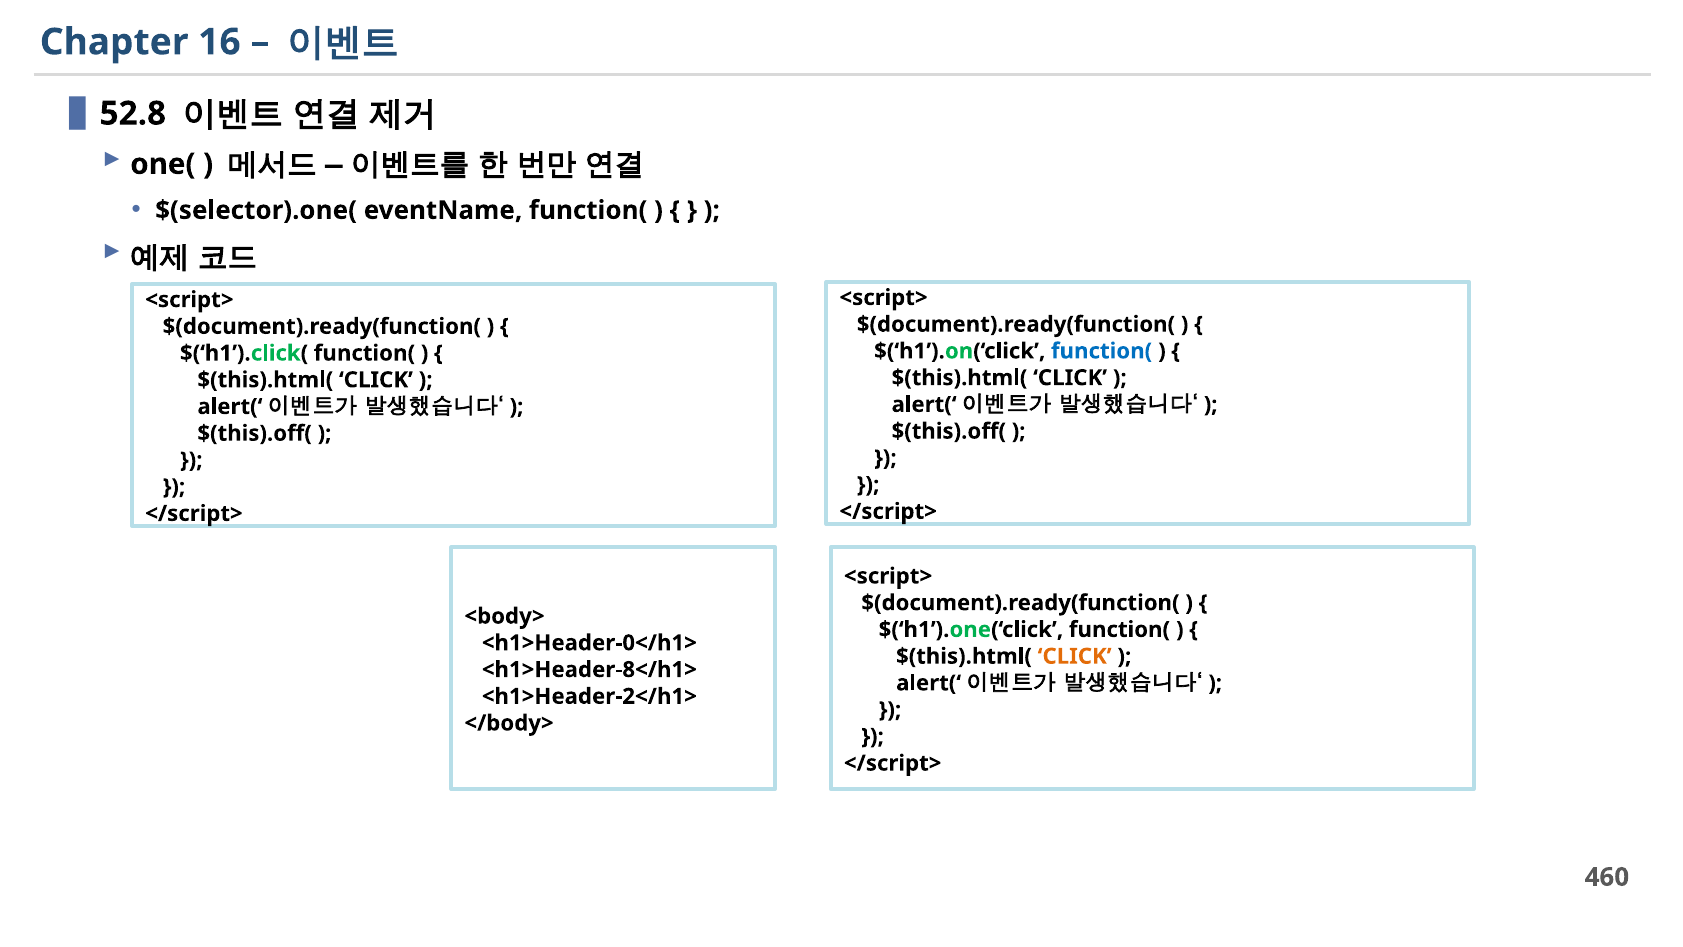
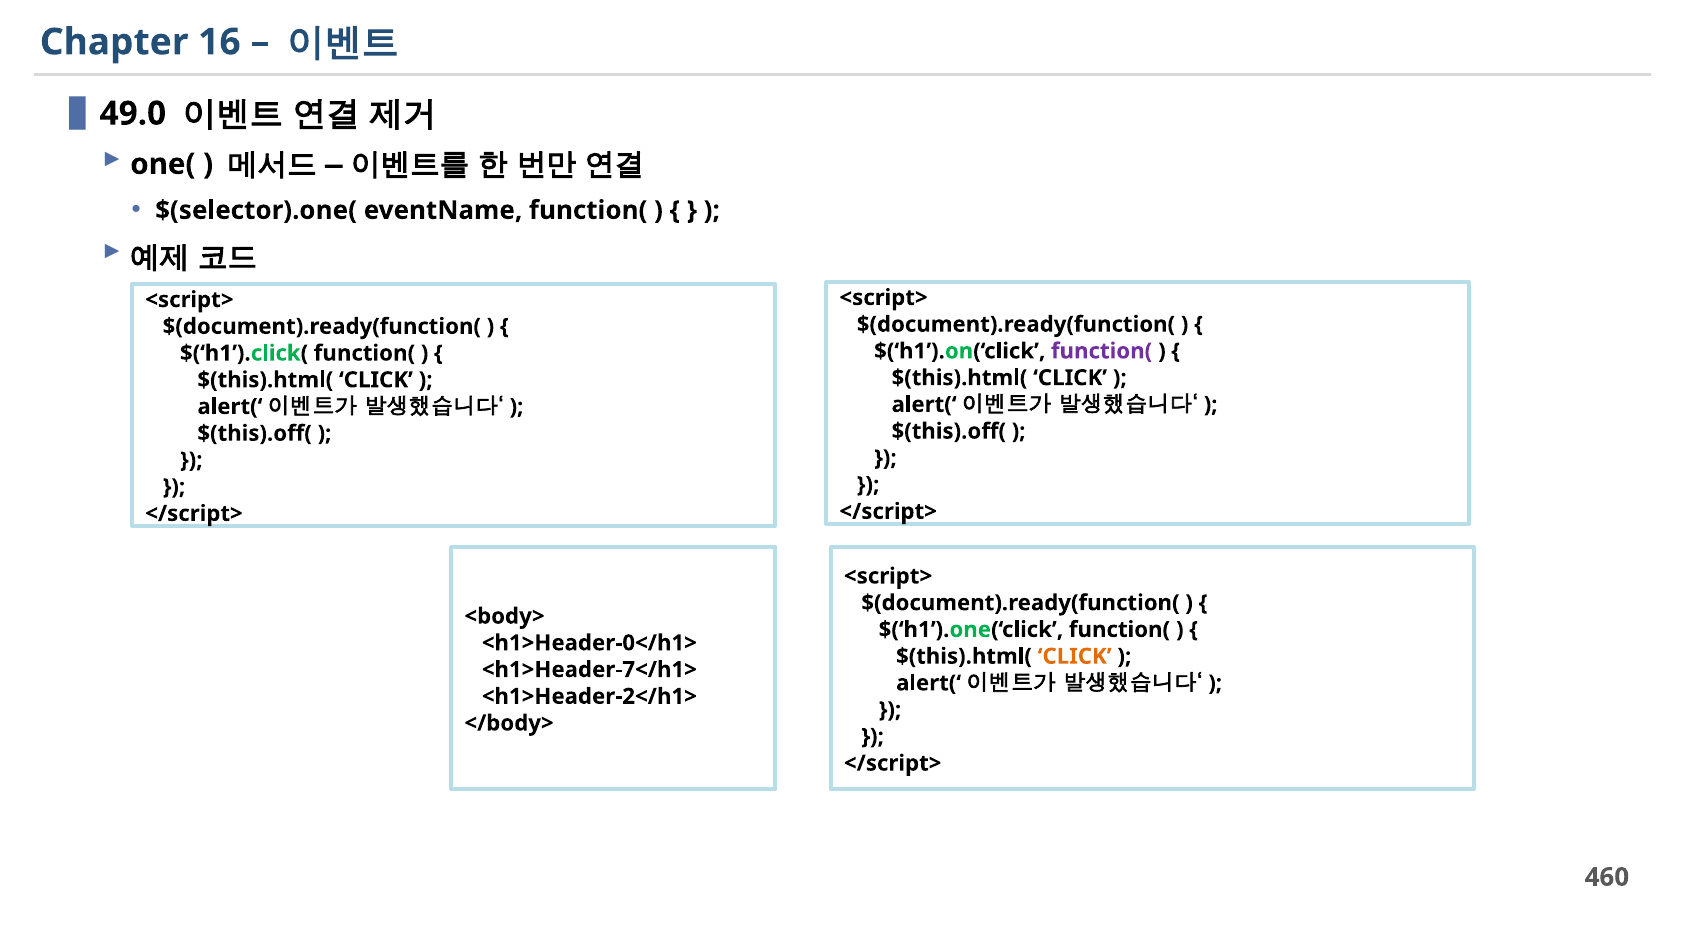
52.8: 52.8 -> 49.0
function( at (1102, 351) colour: blue -> purple
<h1>Header-8</h1>: <h1>Header-8</h1> -> <h1>Header-7</h1>
